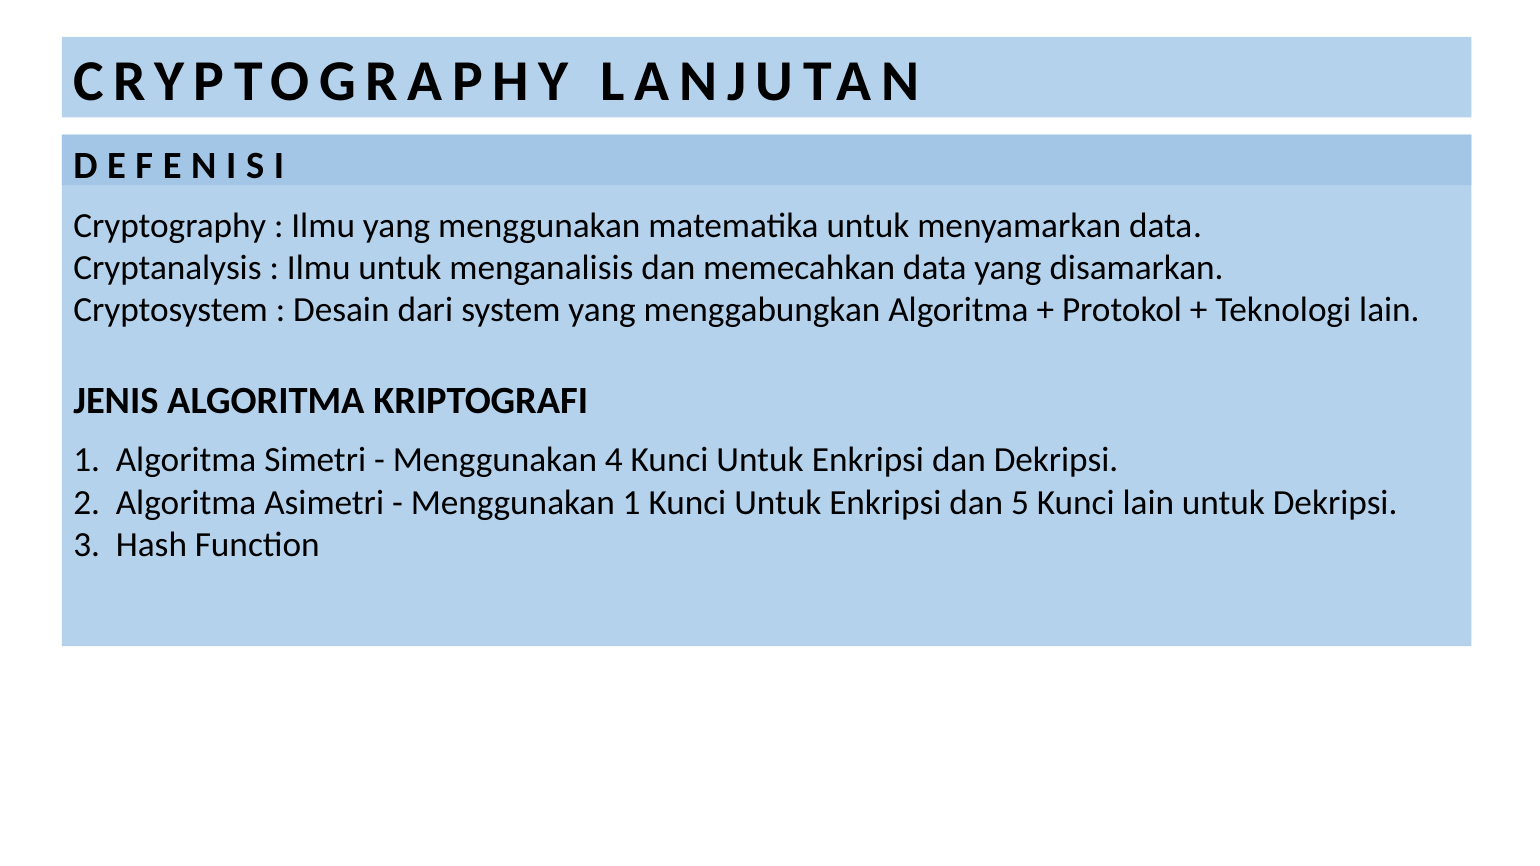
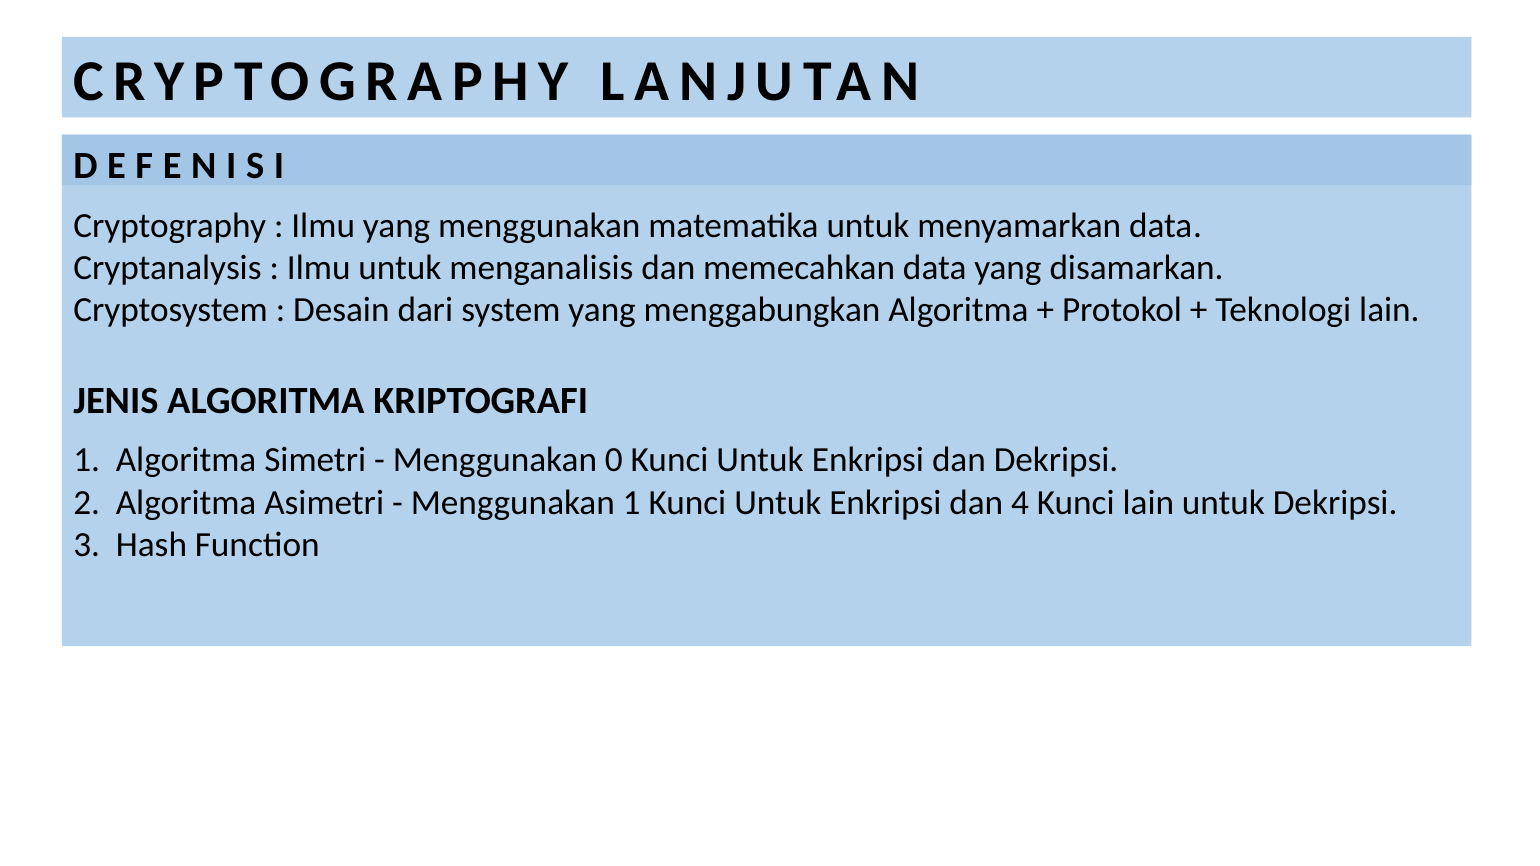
4: 4 -> 0
5: 5 -> 4
